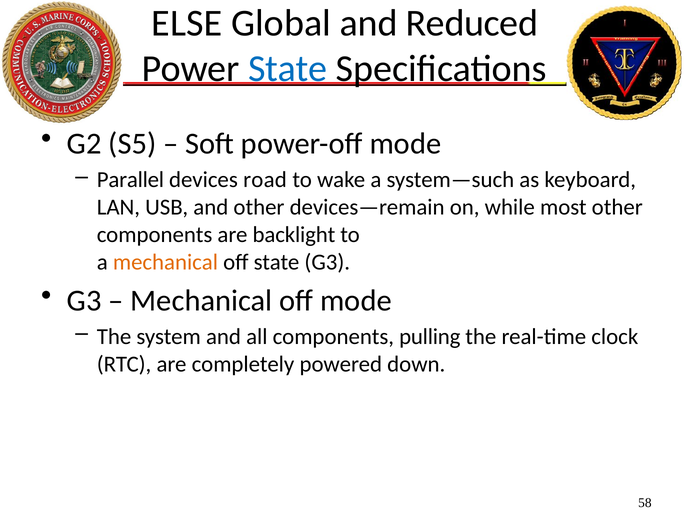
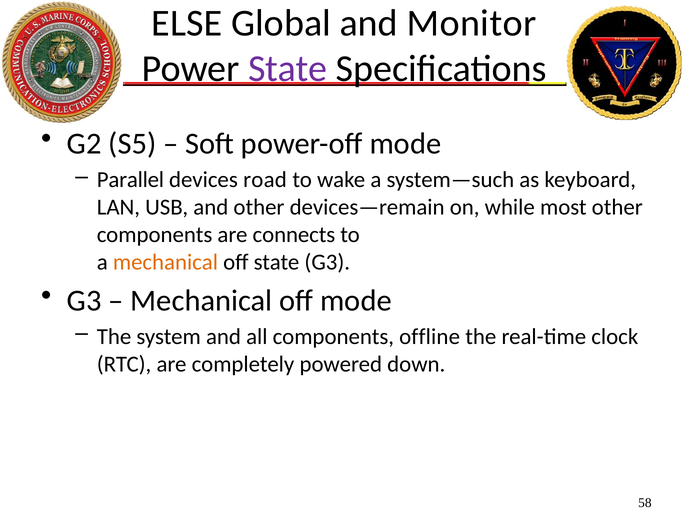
Reduced: Reduced -> Monitor
State at (288, 69) colour: blue -> purple
backlight: backlight -> connects
pulling: pulling -> offline
